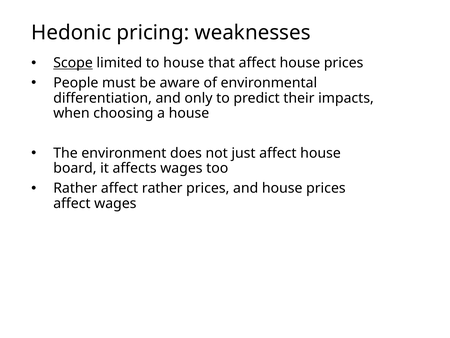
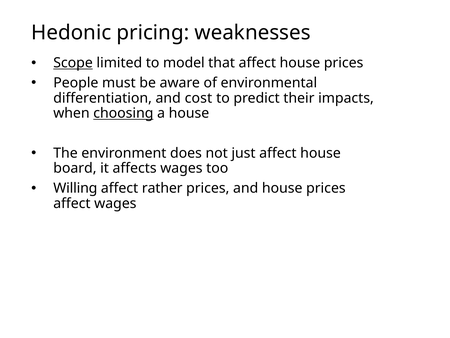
to house: house -> model
only: only -> cost
choosing underline: none -> present
Rather at (75, 188): Rather -> Willing
